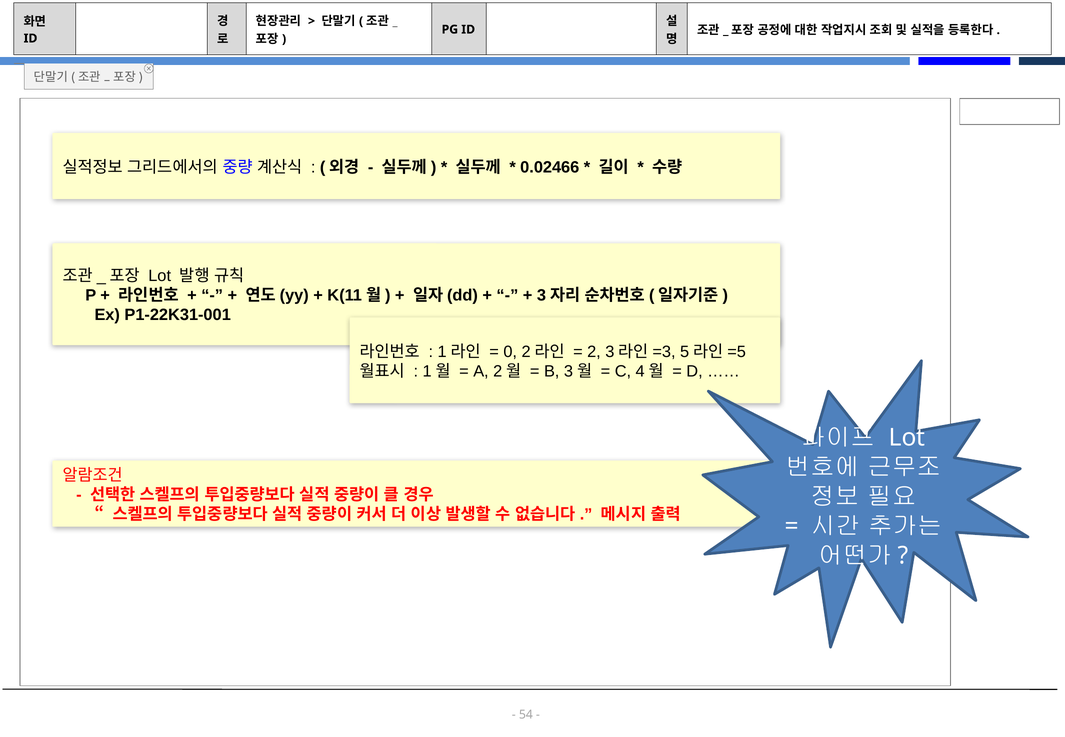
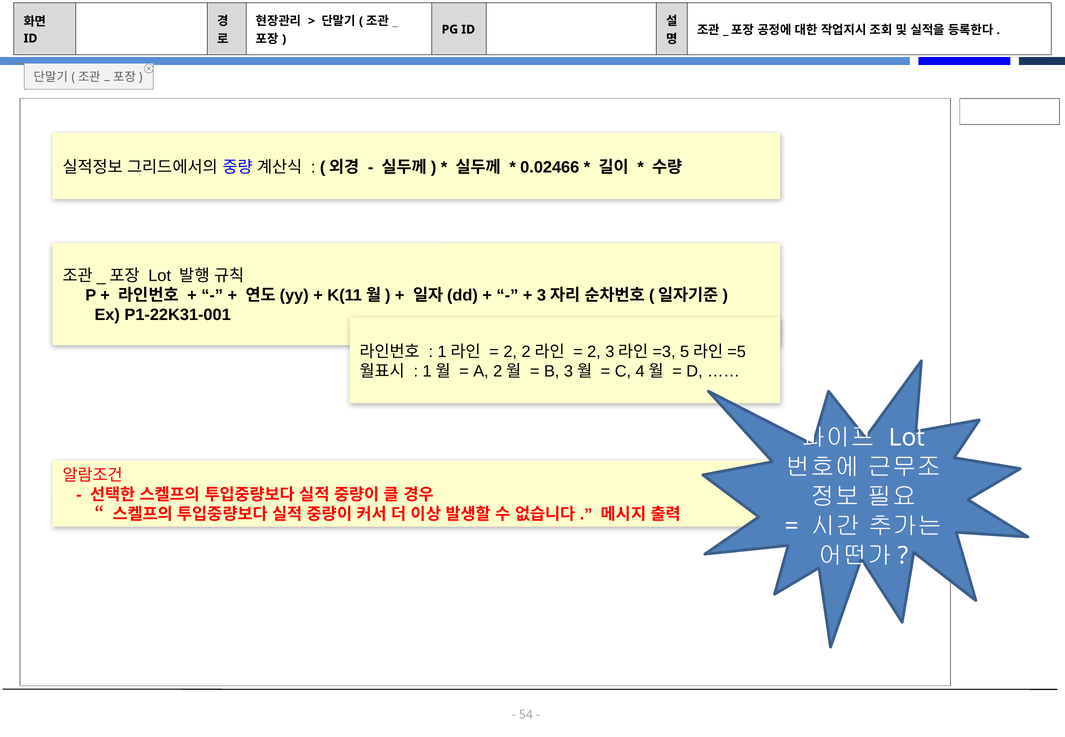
0 at (510, 352): 0 -> 2
